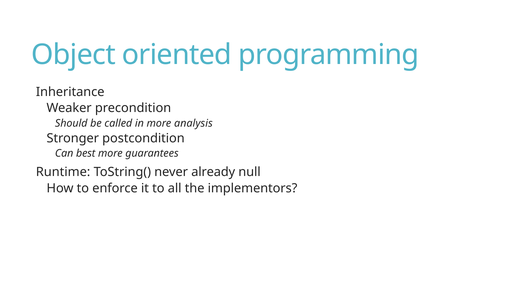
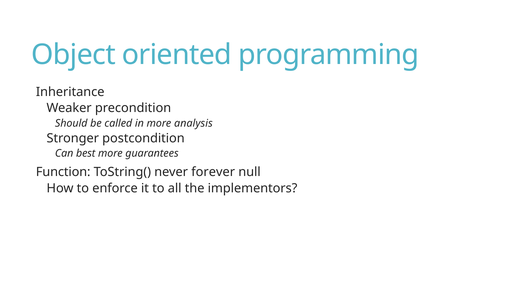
Runtime: Runtime -> Function
already: already -> forever
